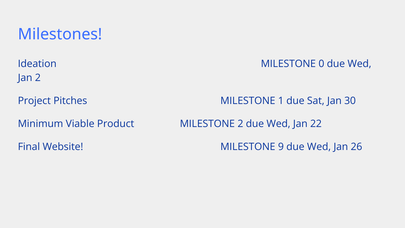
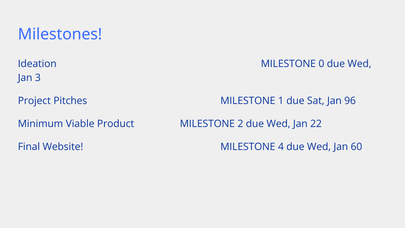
Jan 2: 2 -> 3
30: 30 -> 96
9: 9 -> 4
26: 26 -> 60
